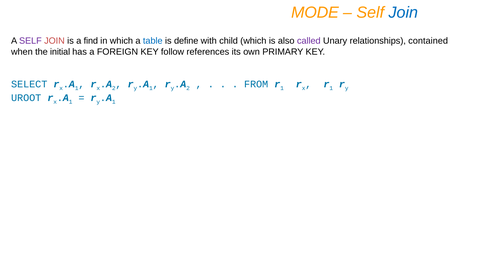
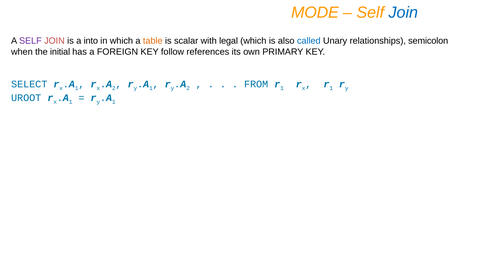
find: find -> into
table colour: blue -> orange
define: define -> scalar
child: child -> legal
called colour: purple -> blue
contained: contained -> semicolon
